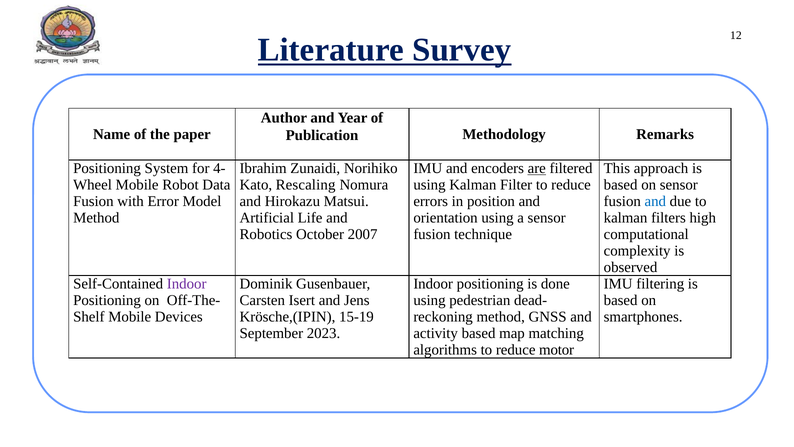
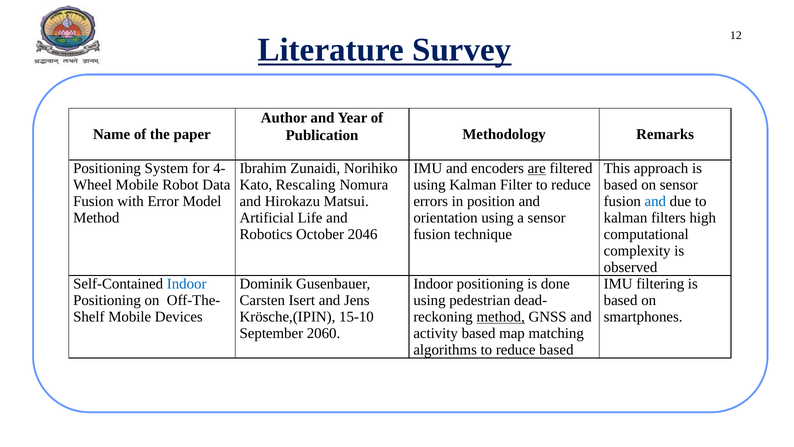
2007: 2007 -> 2046
Indoor at (187, 284) colour: purple -> blue
15-19: 15-19 -> 15-10
method at (501, 317) underline: none -> present
2023: 2023 -> 2060
reduce motor: motor -> based
